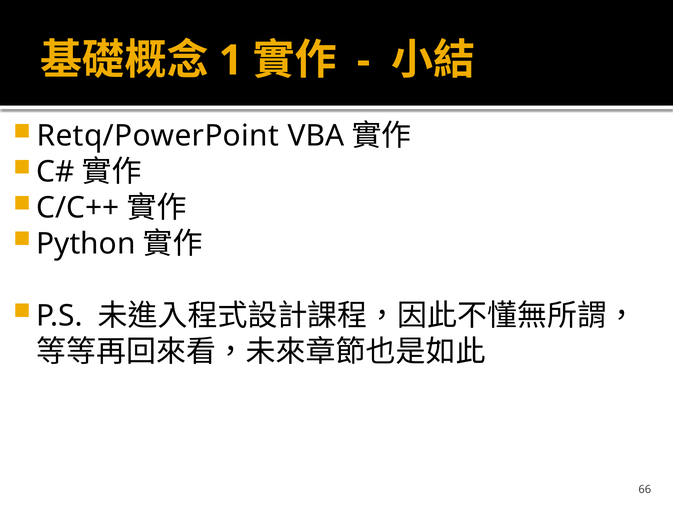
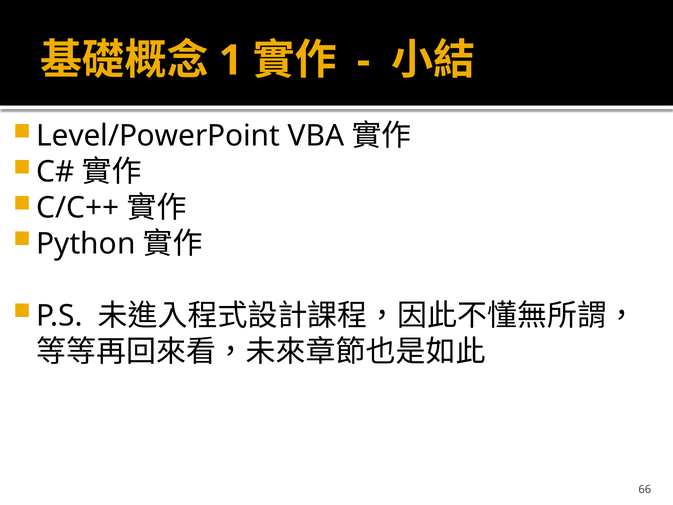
Retq/PowerPoint: Retq/PowerPoint -> Level/PowerPoint
